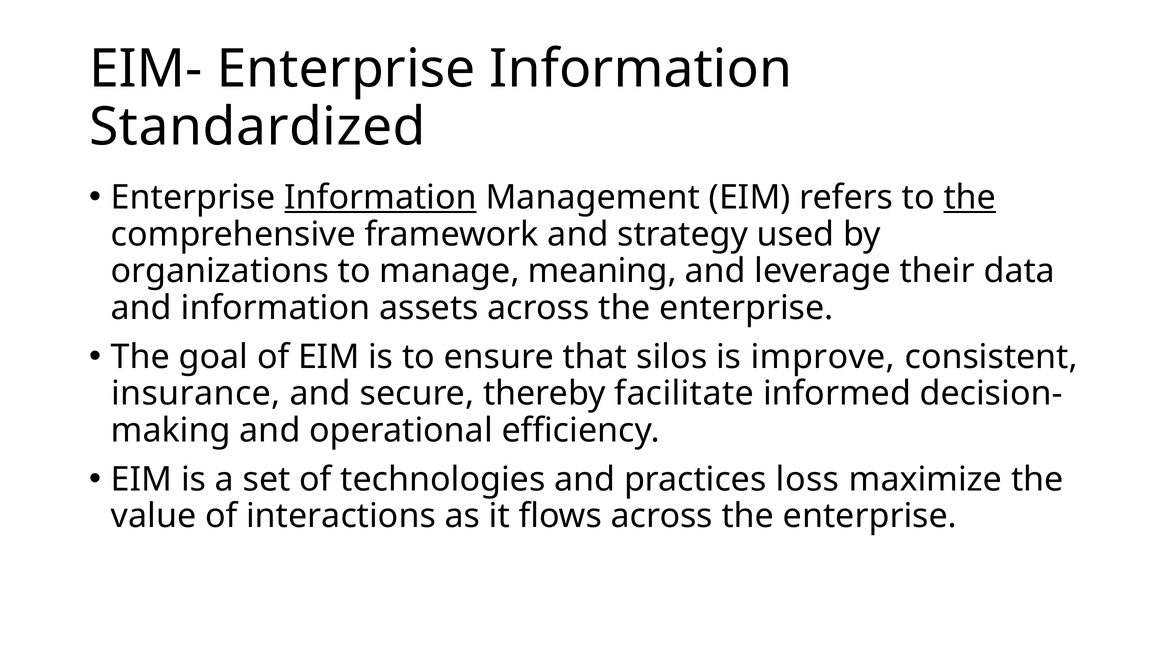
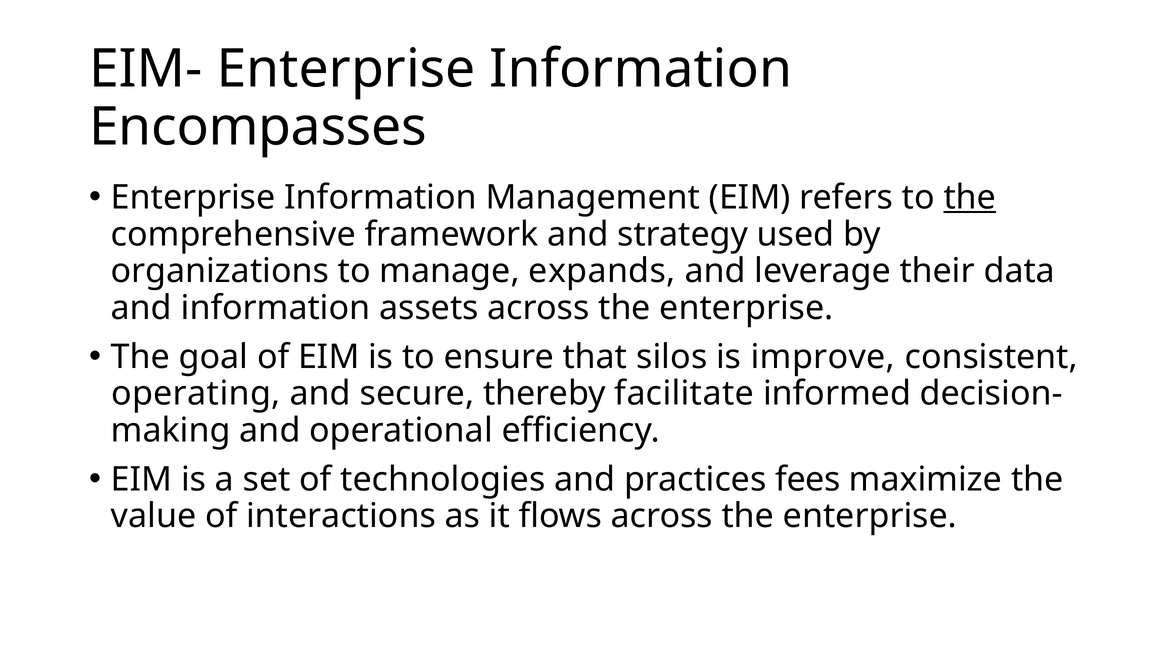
Standardized: Standardized -> Encompasses
Information at (381, 197) underline: present -> none
meaning: meaning -> expands
insurance: insurance -> operating
loss: loss -> fees
